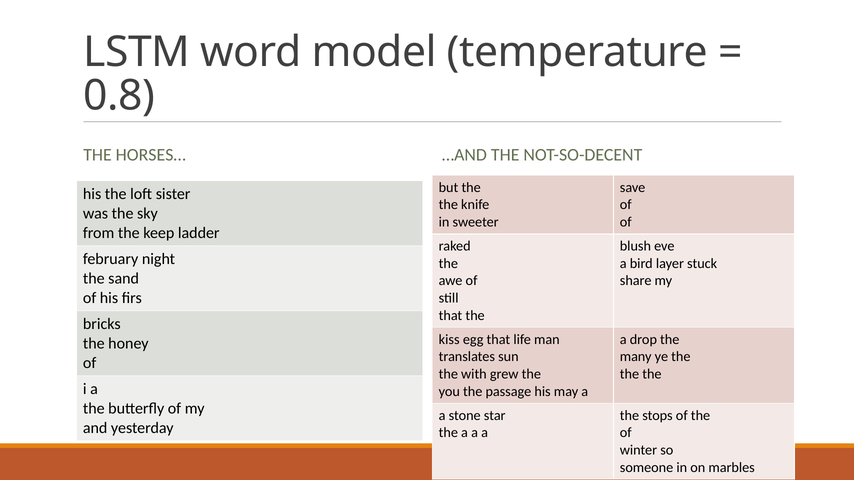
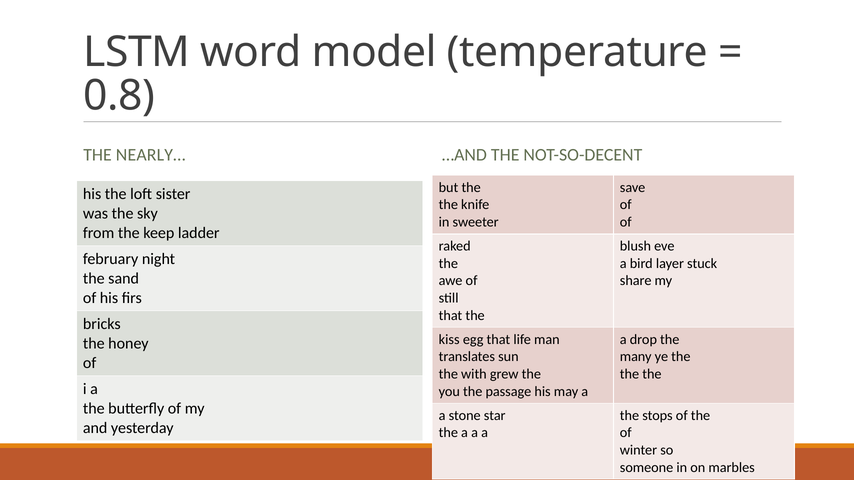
HORSES…: HORSES… -> NEARLY…
